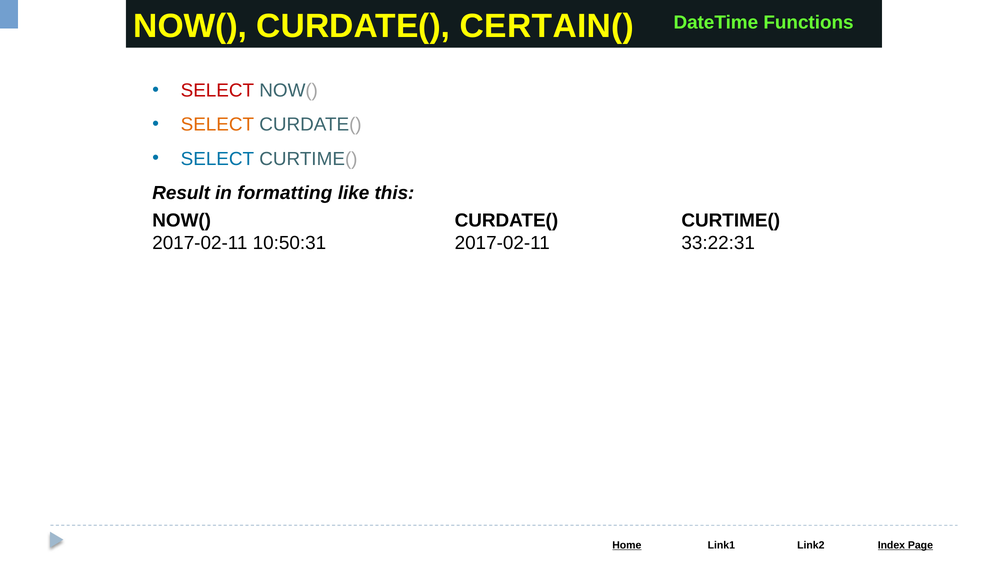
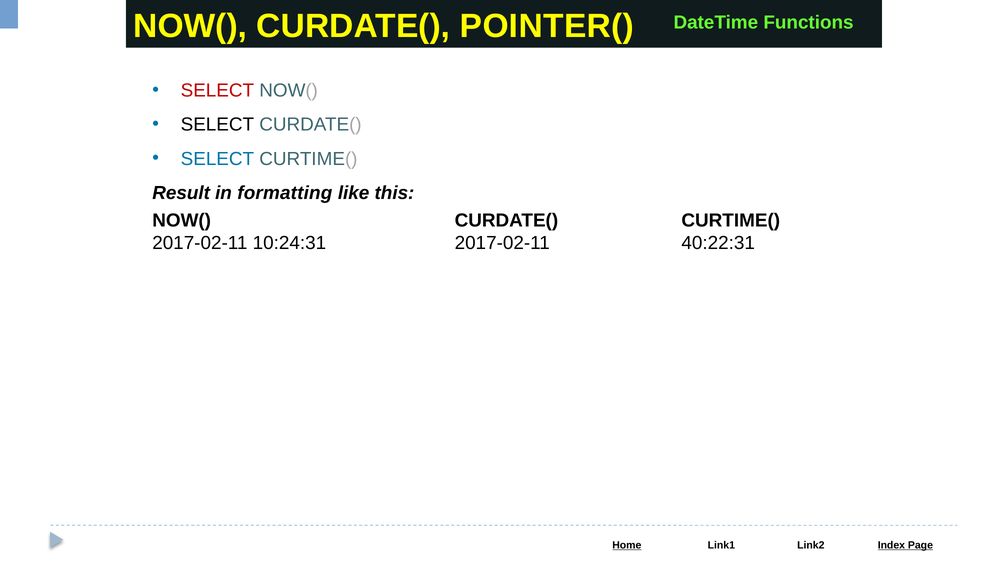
CERTAIN(: CERTAIN( -> POINTER(
SELECT at (217, 125) colour: orange -> black
10:50:31: 10:50:31 -> 10:24:31
33:22:31: 33:22:31 -> 40:22:31
